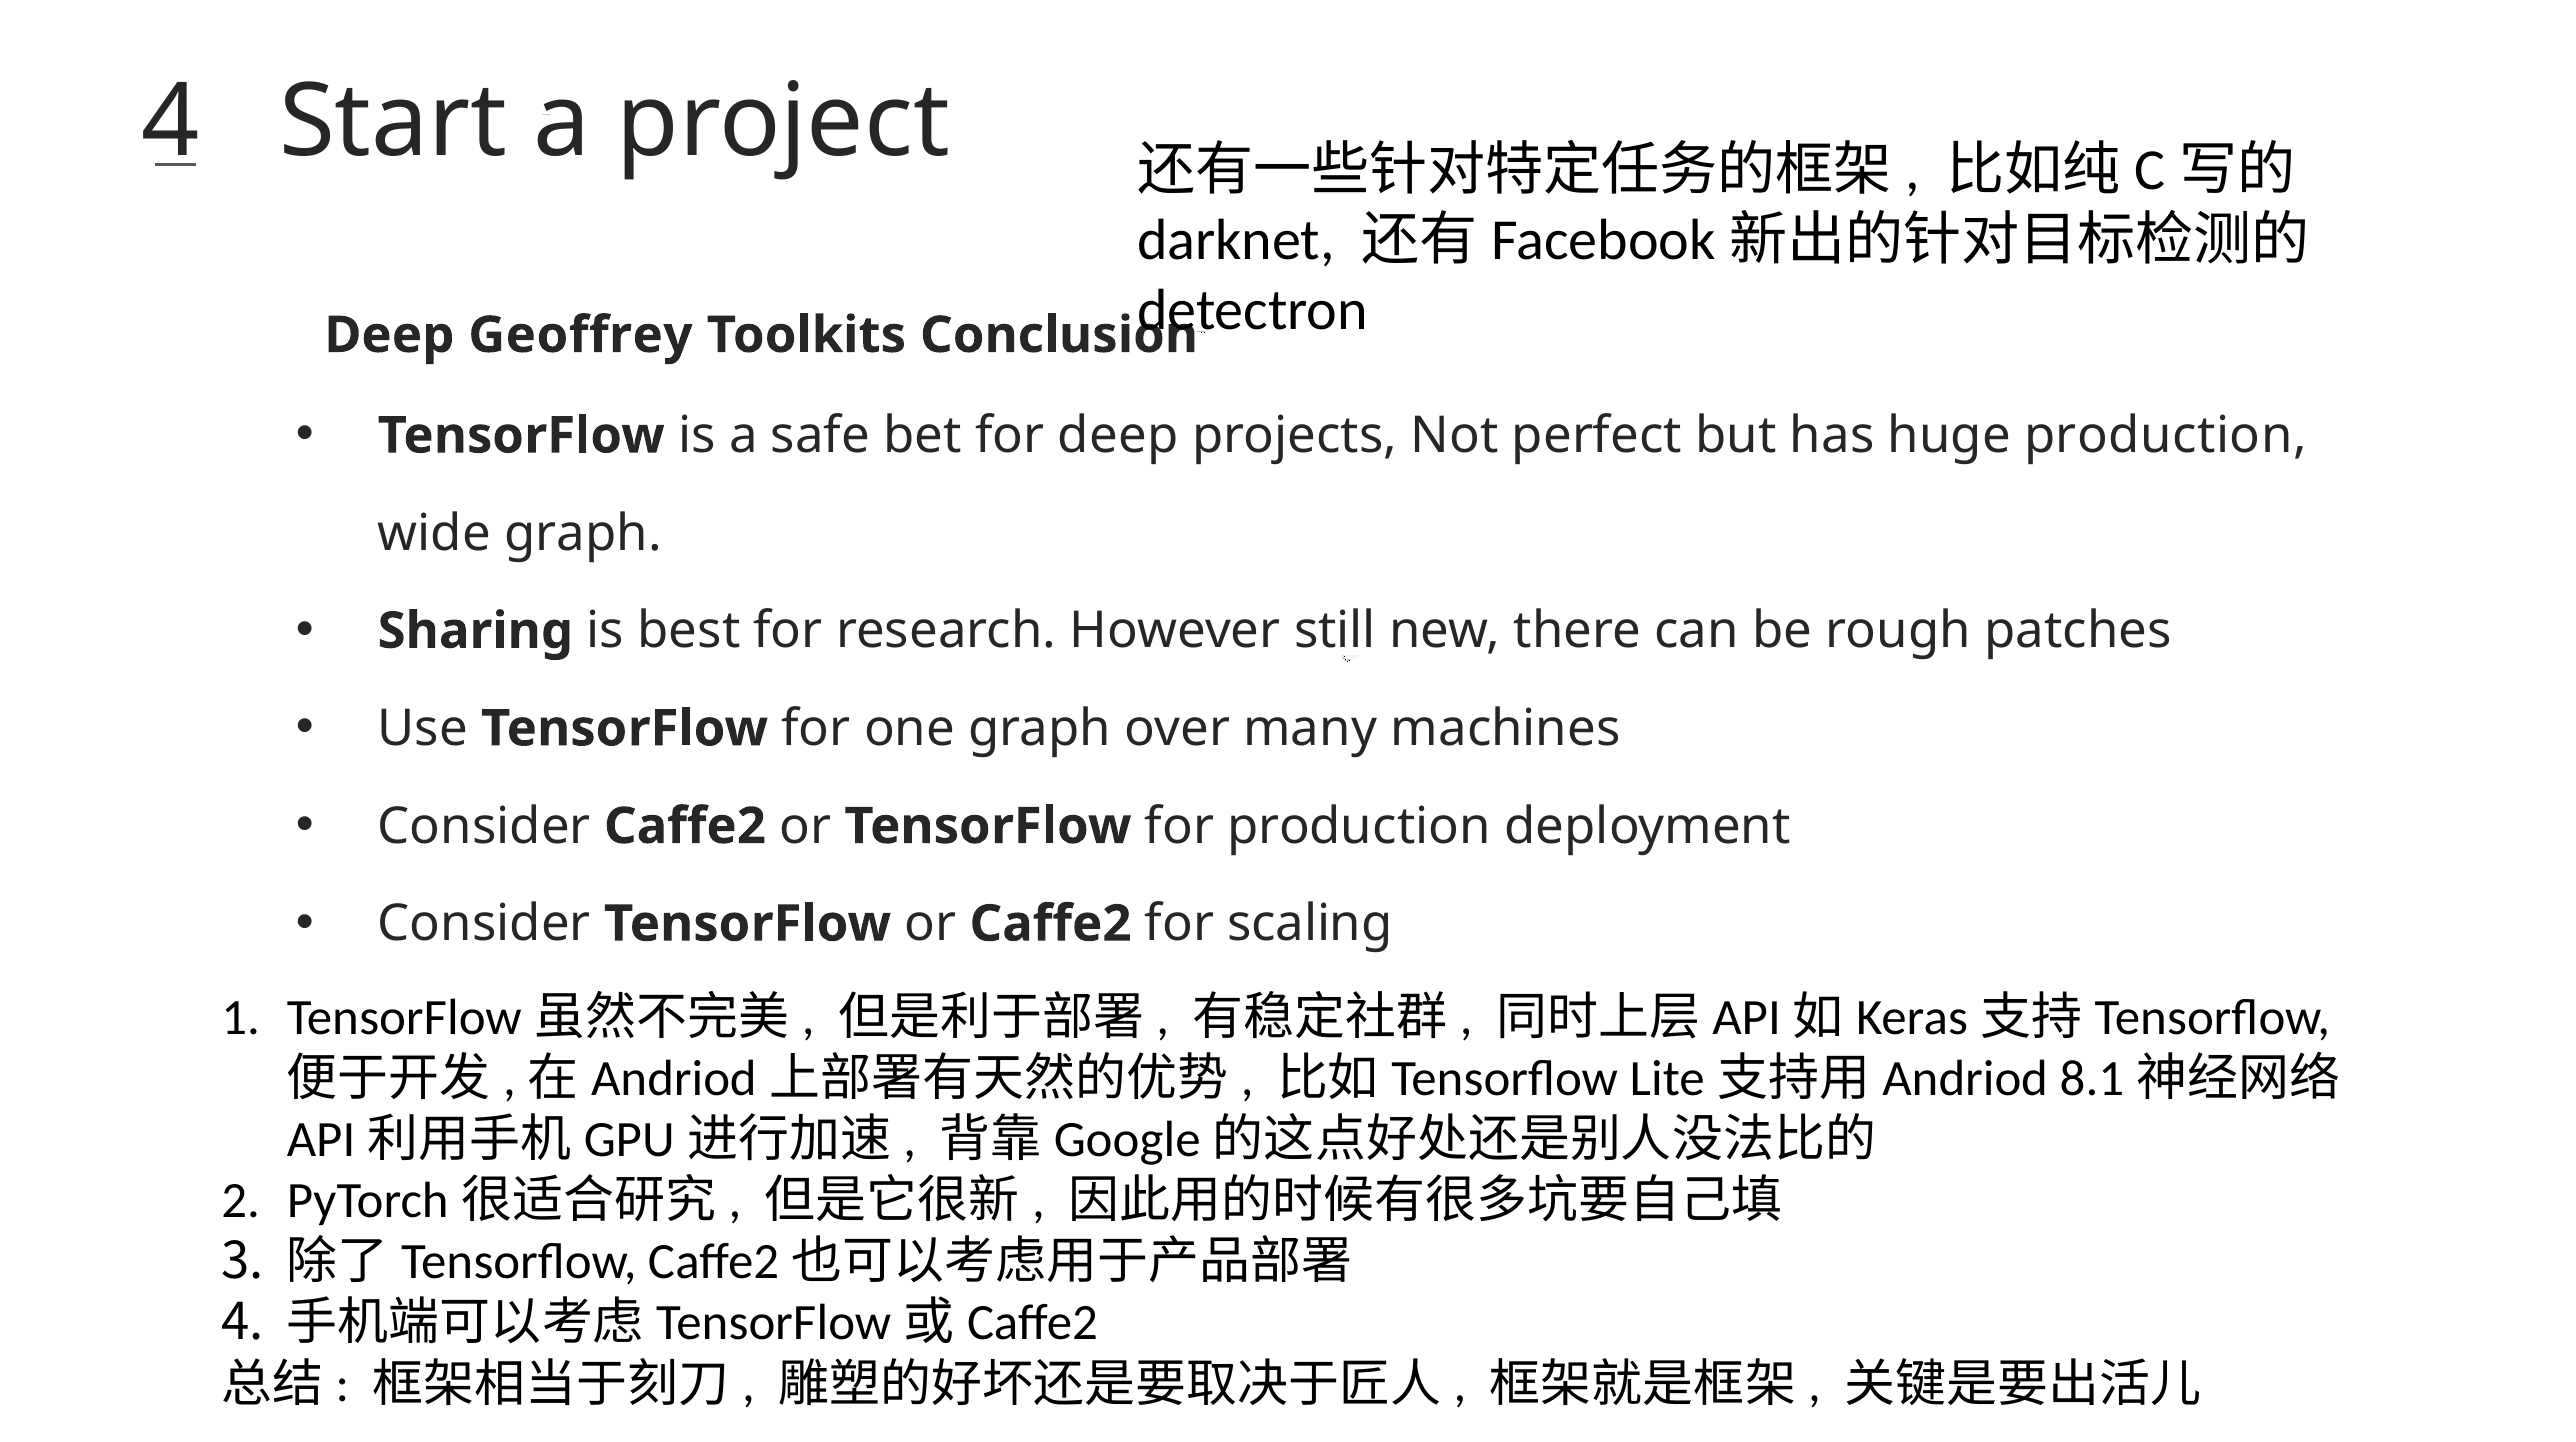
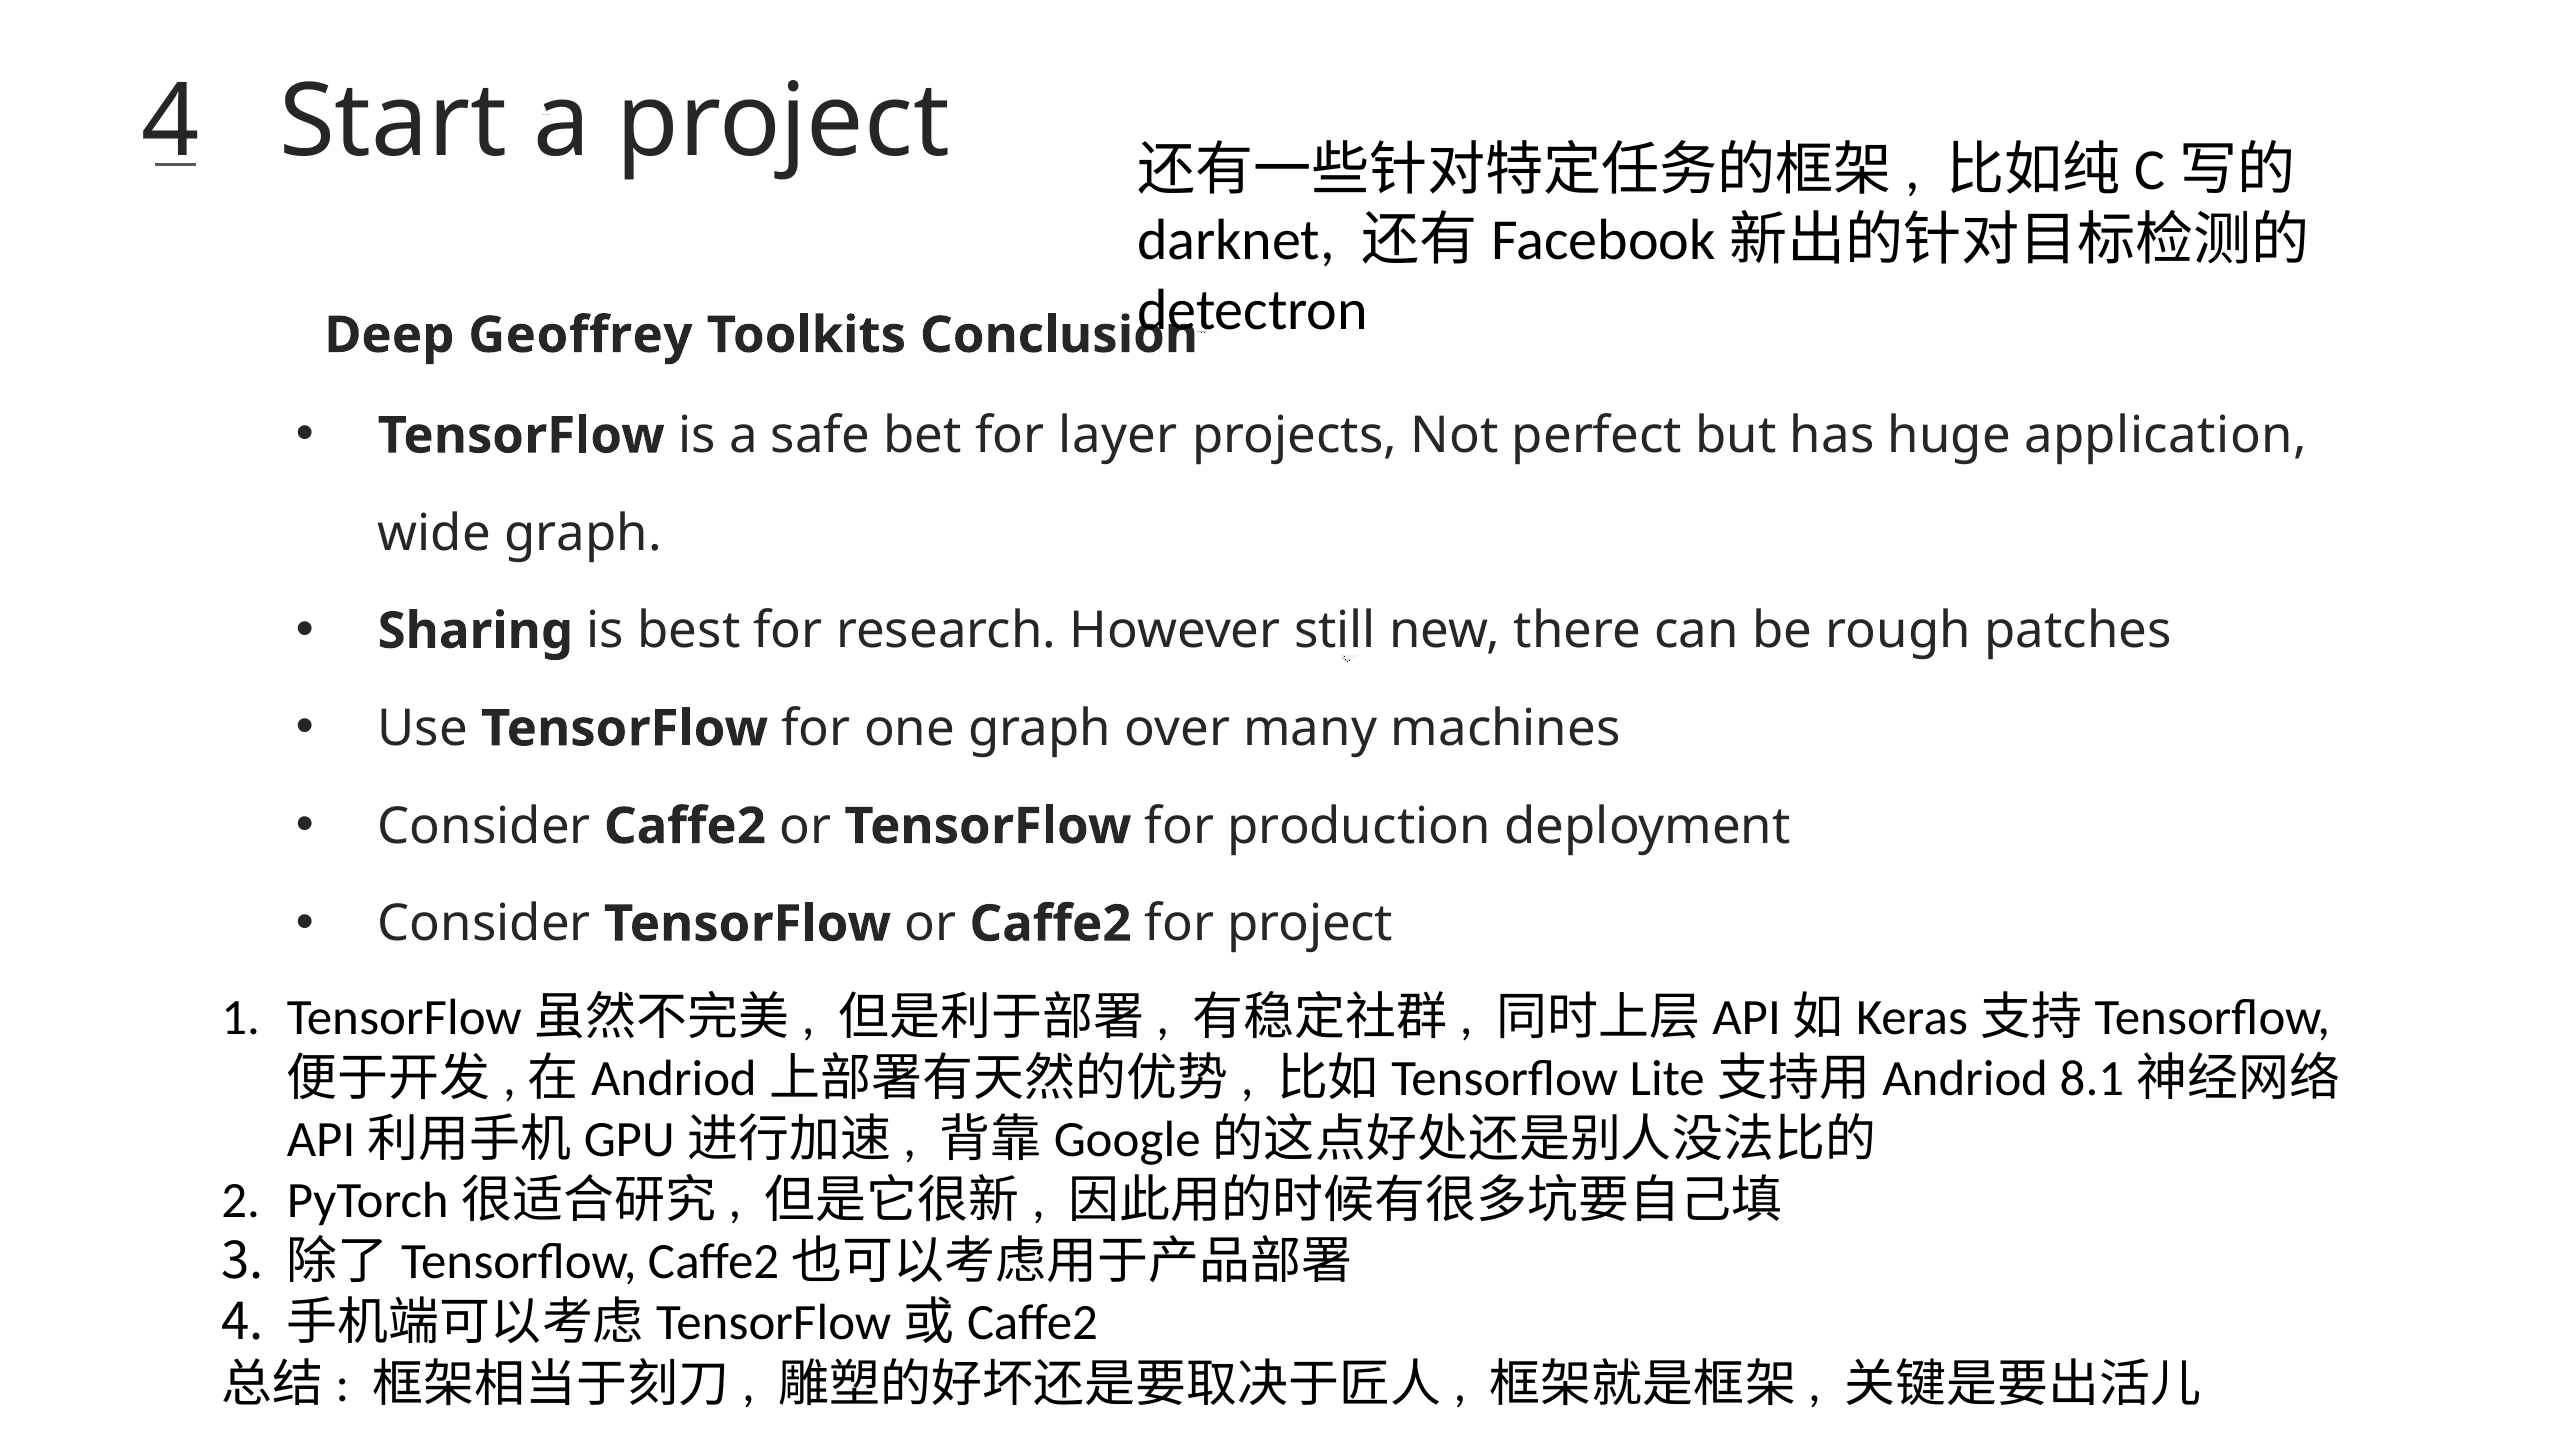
for deep: deep -> layer
huge production: production -> application
for scaling: scaling -> project
